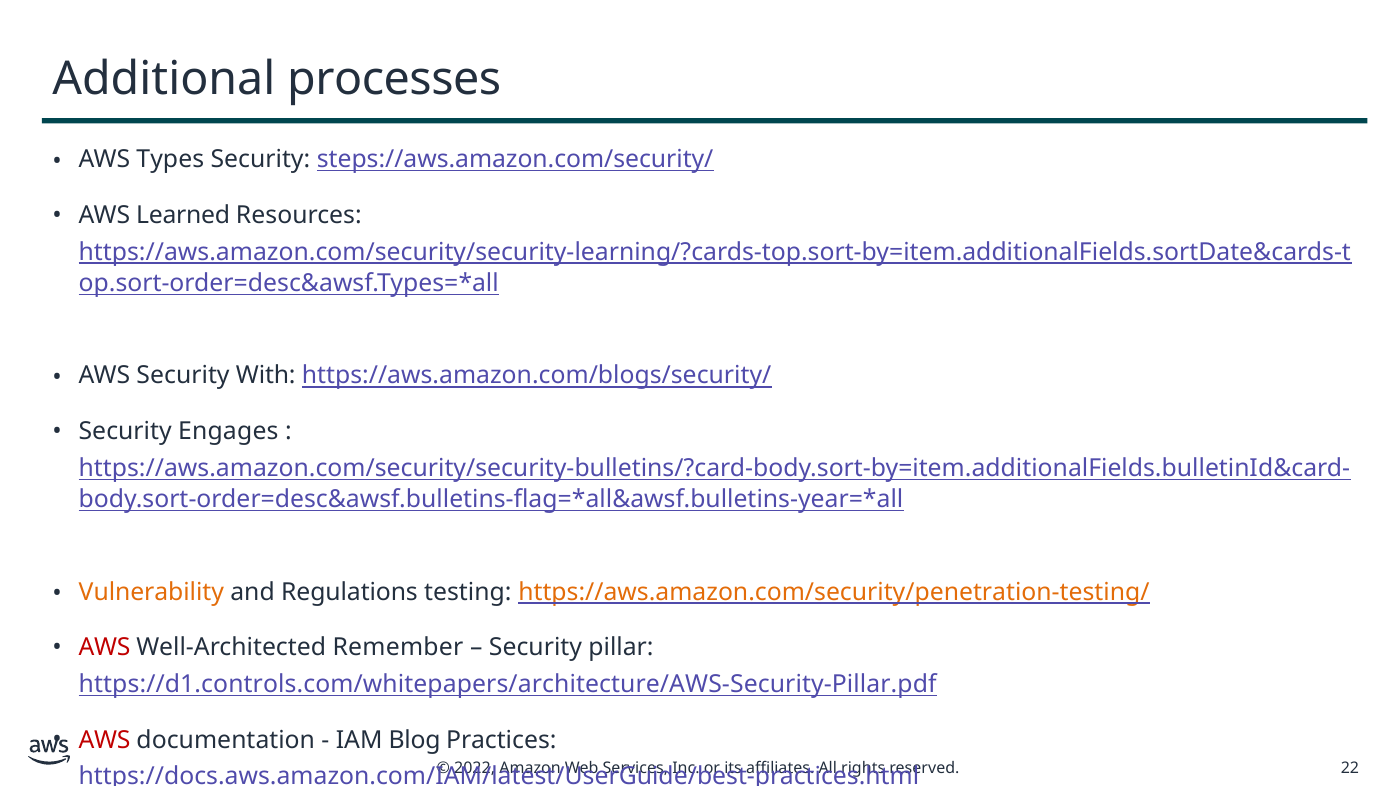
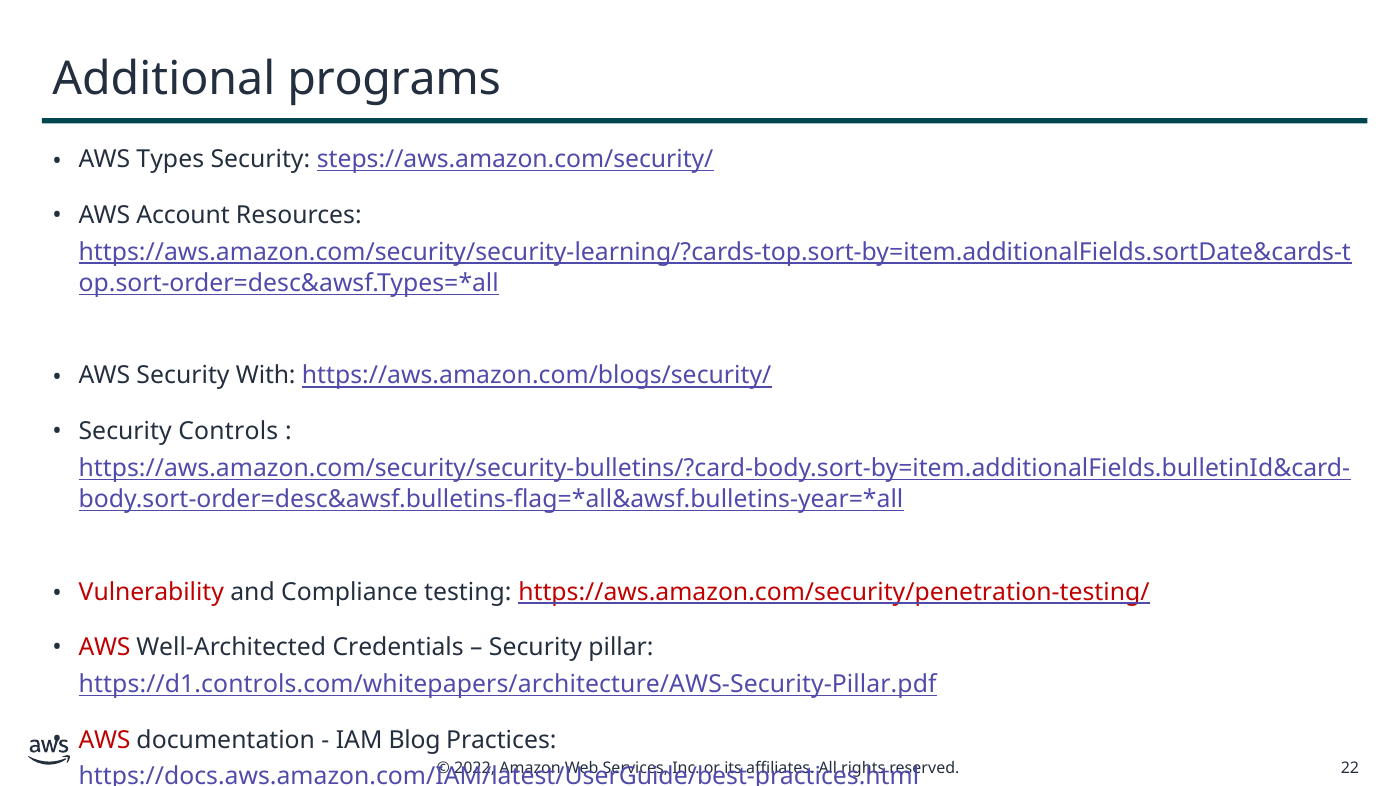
processes: processes -> programs
Learned: Learned -> Account
Engages: Engages -> Controls
Vulnerability colour: orange -> red
Regulations: Regulations -> Compliance
https://aws.amazon.com/security/penetration-testing/ colour: orange -> red
Remember: Remember -> Credentials
